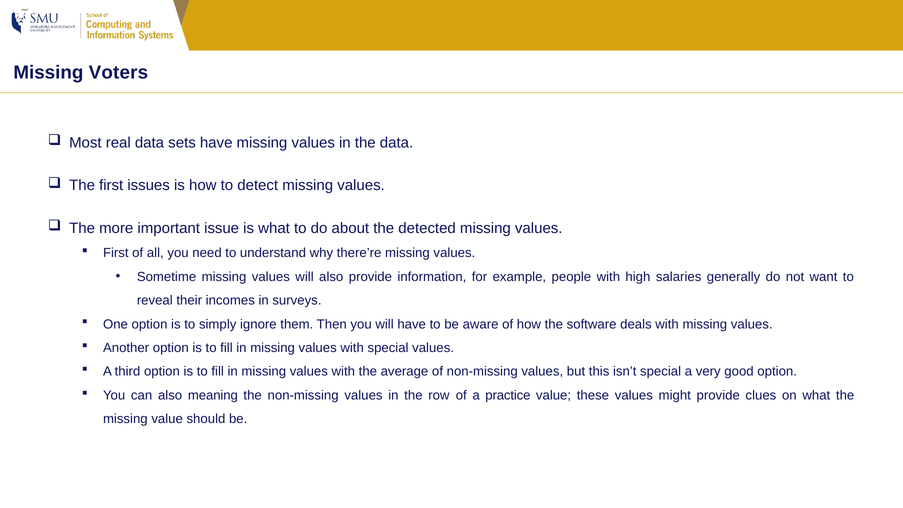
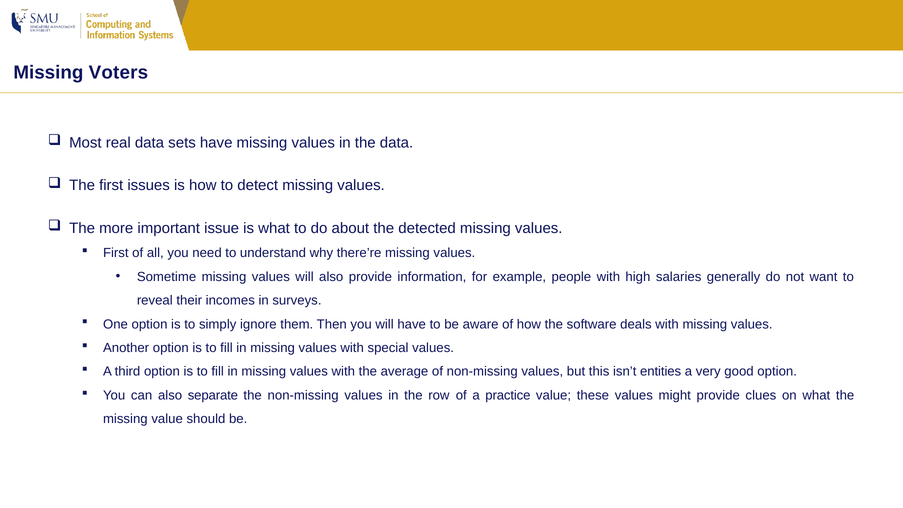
isn’t special: special -> entities
meaning: meaning -> separate
